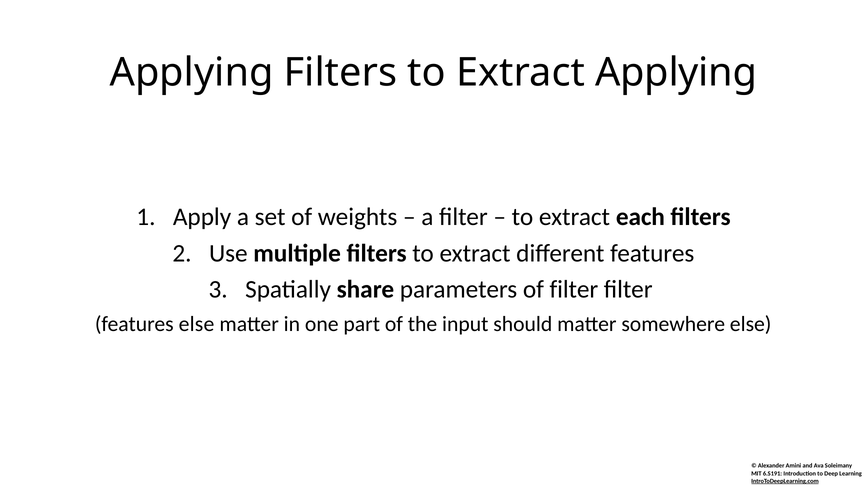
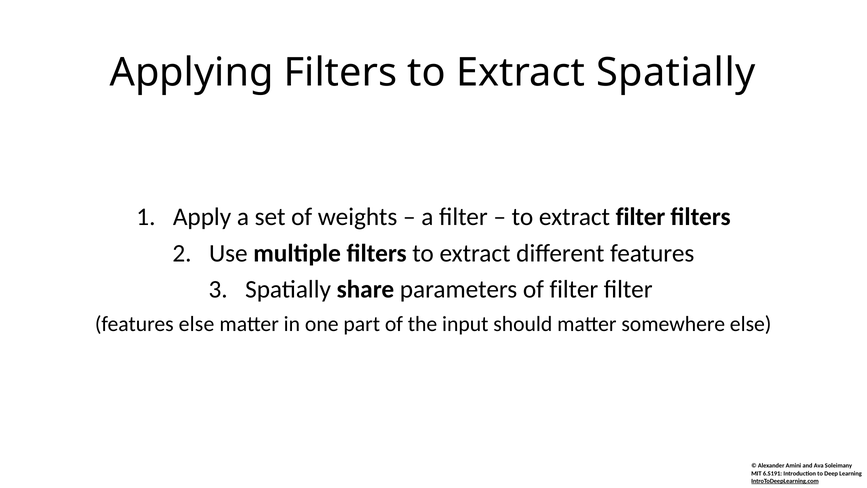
Extract Applying: Applying -> Spatially
extract each: each -> filter
